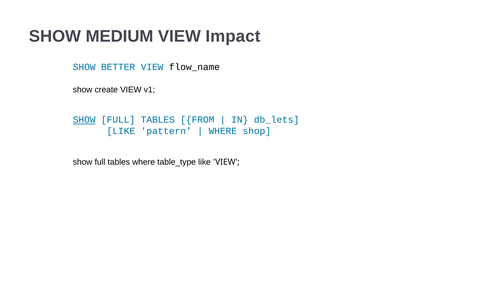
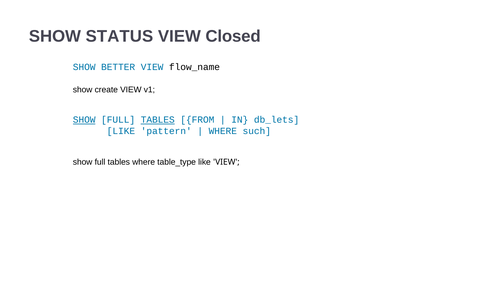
MEDIUM: MEDIUM -> STATUS
Impact: Impact -> Closed
TABLES at (158, 120) underline: none -> present
shop: shop -> such
